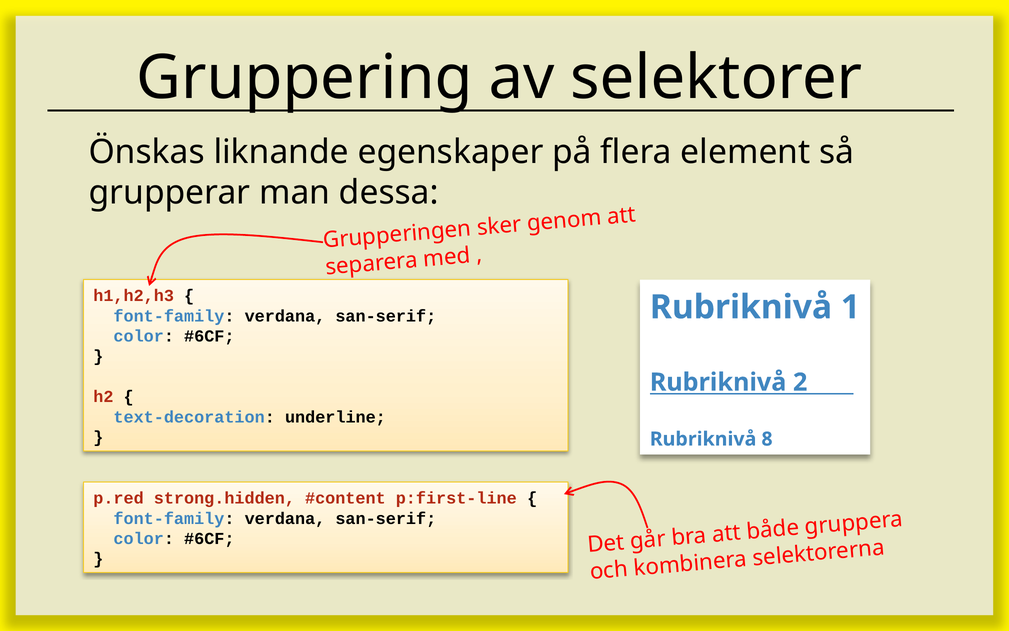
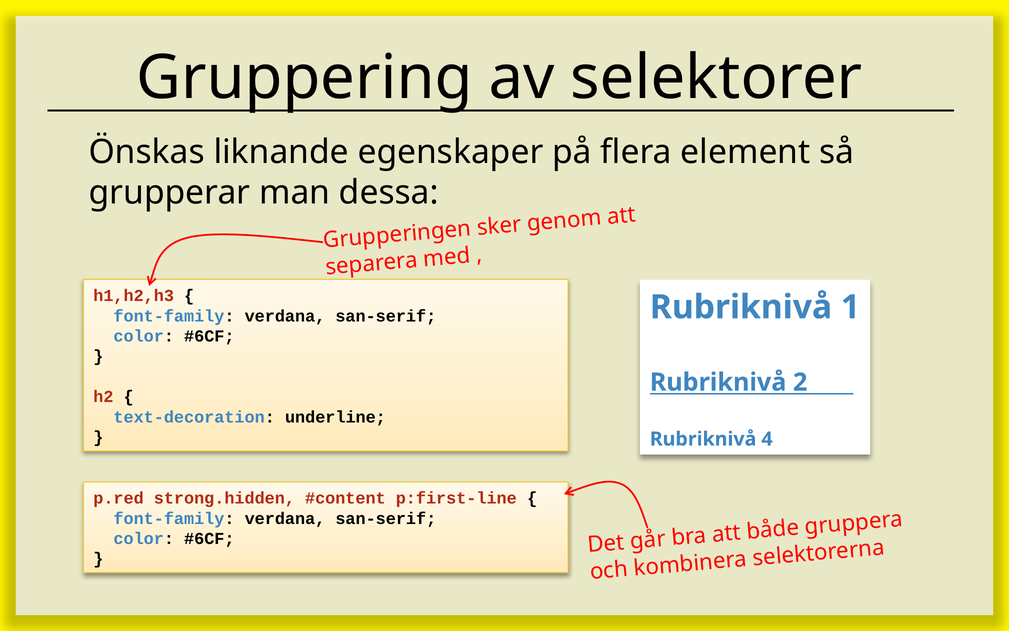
8: 8 -> 4
